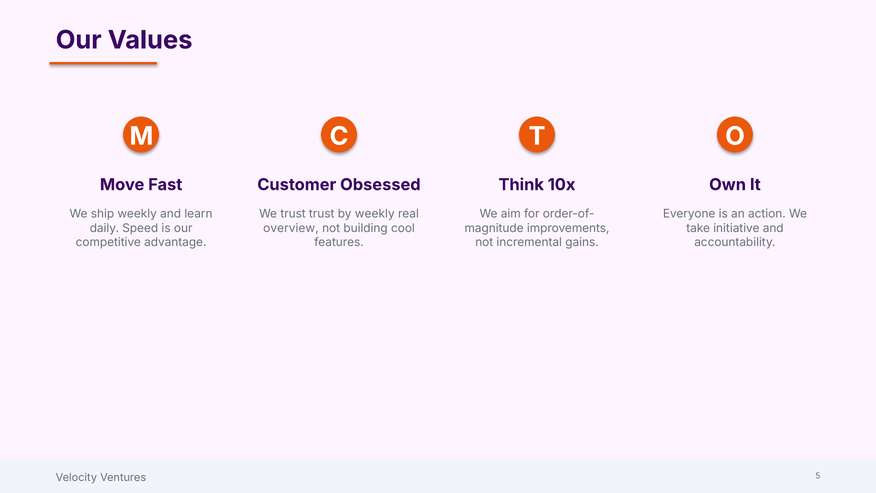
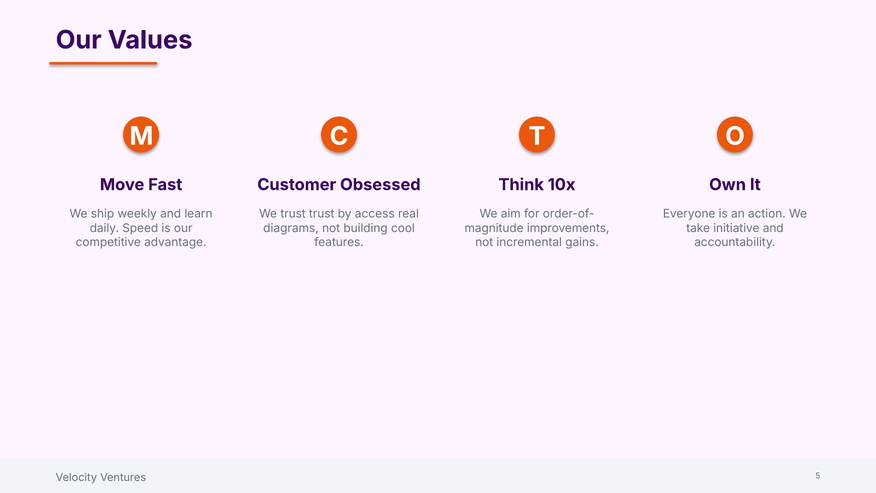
by weekly: weekly -> access
overview: overview -> diagrams
